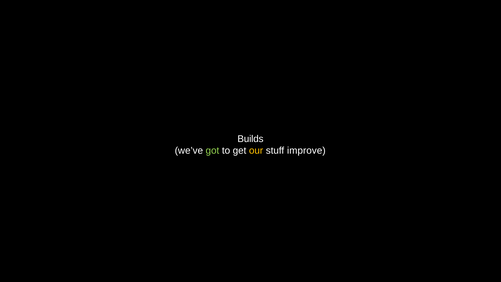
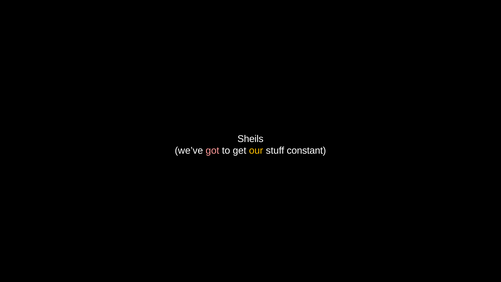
Builds: Builds -> Sheils
got colour: light green -> pink
improve: improve -> constant
